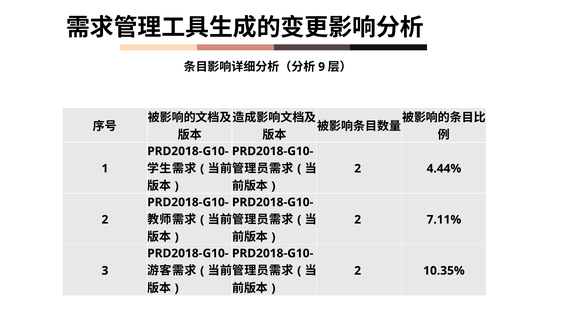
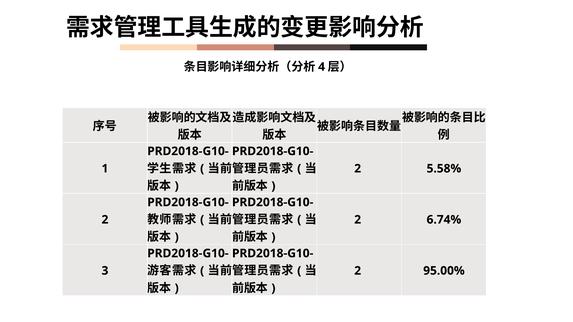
9: 9 -> 4
4.44%: 4.44% -> 5.58%
7.11%: 7.11% -> 6.74%
10.35%: 10.35% -> 95.00%
